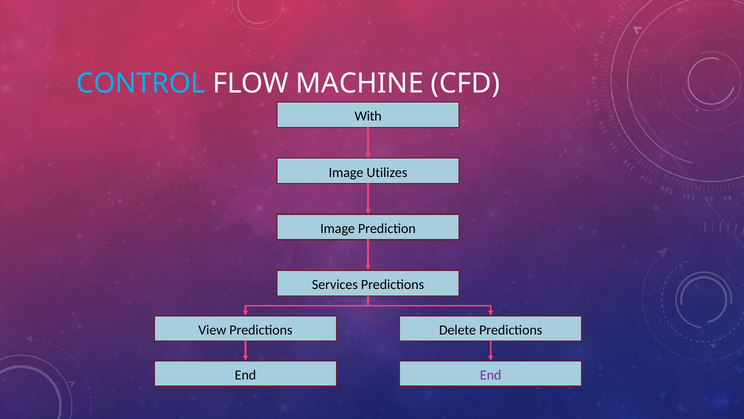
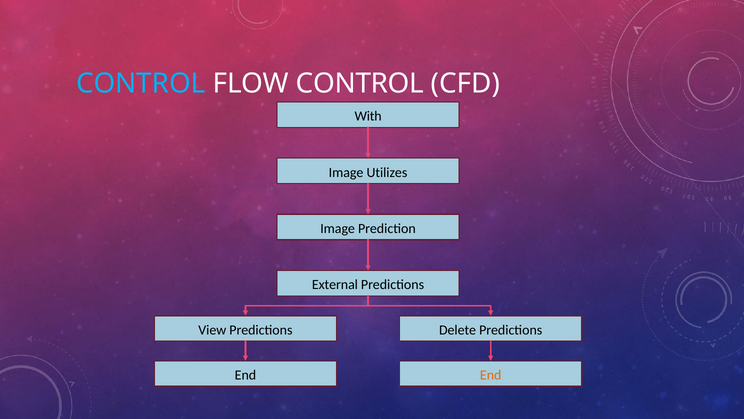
FLOW MACHINE: MACHINE -> CONTROL
Services: Services -> External
End at (491, 375) colour: purple -> orange
